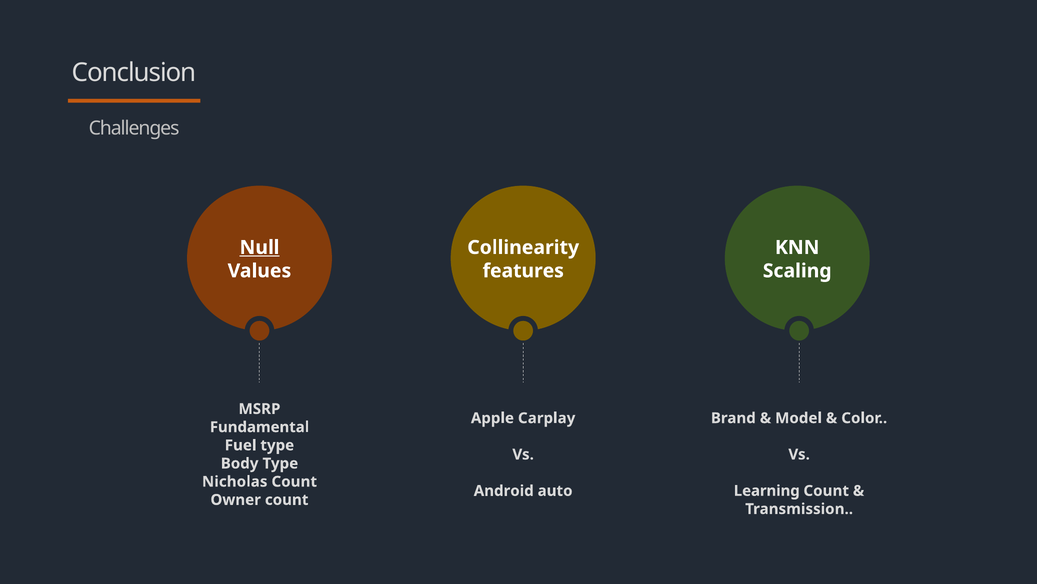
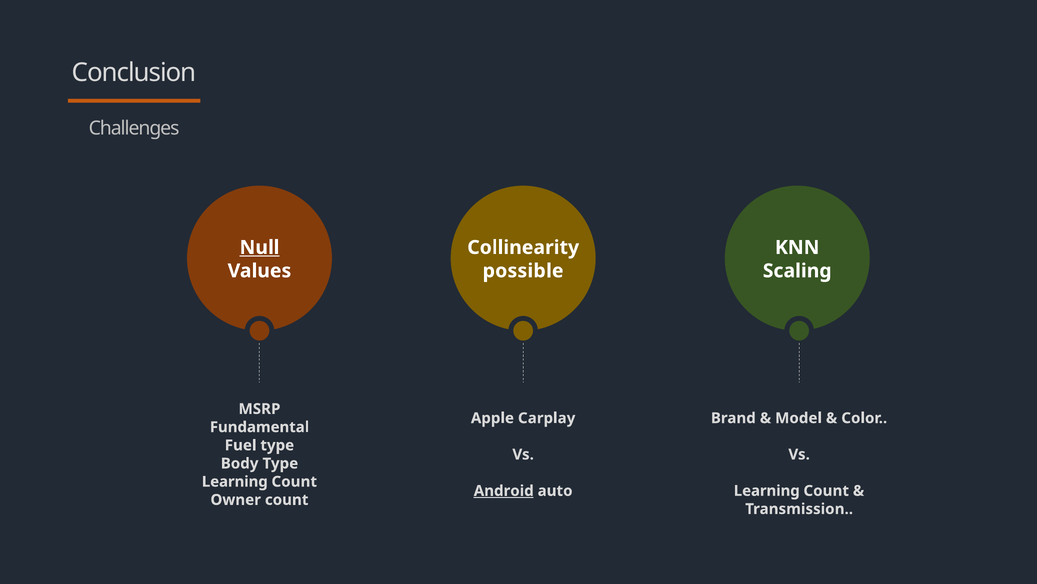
features: features -> possible
Nicholas at (235, 481): Nicholas -> Learning
Android underline: none -> present
